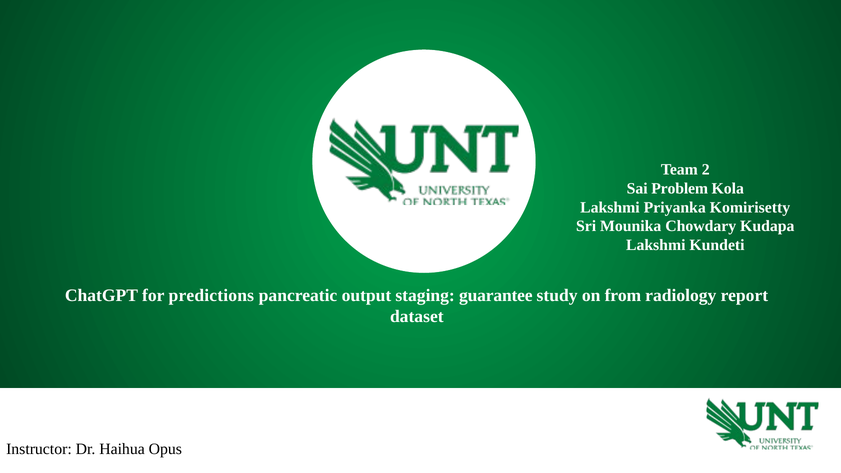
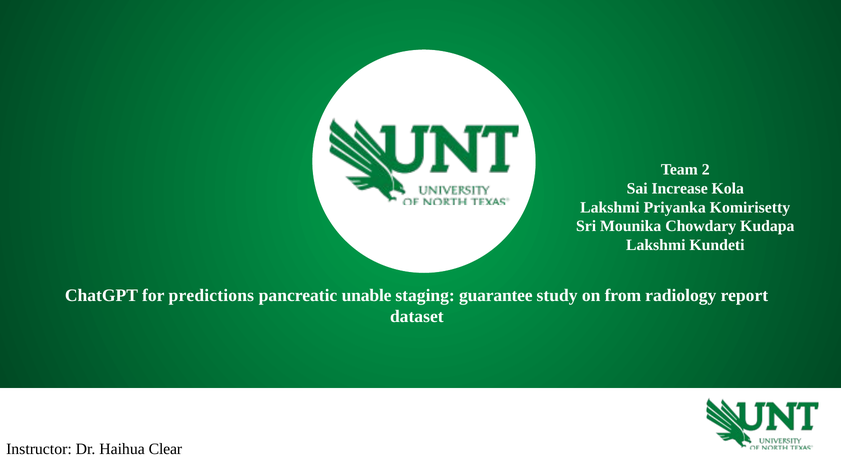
Problem: Problem -> Increase
output: output -> unable
Opus: Opus -> Clear
